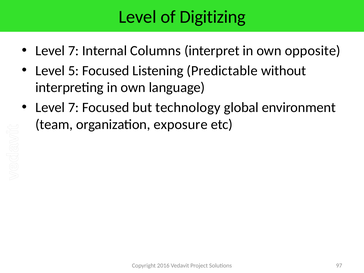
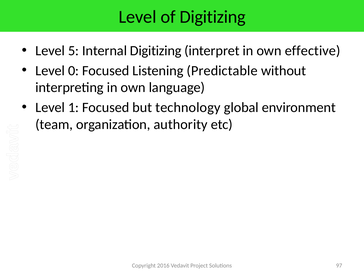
7 at (74, 51): 7 -> 5
Internal Columns: Columns -> Digitizing
opposite: opposite -> effective
5: 5 -> 0
7 at (74, 107): 7 -> 1
exposure: exposure -> authority
